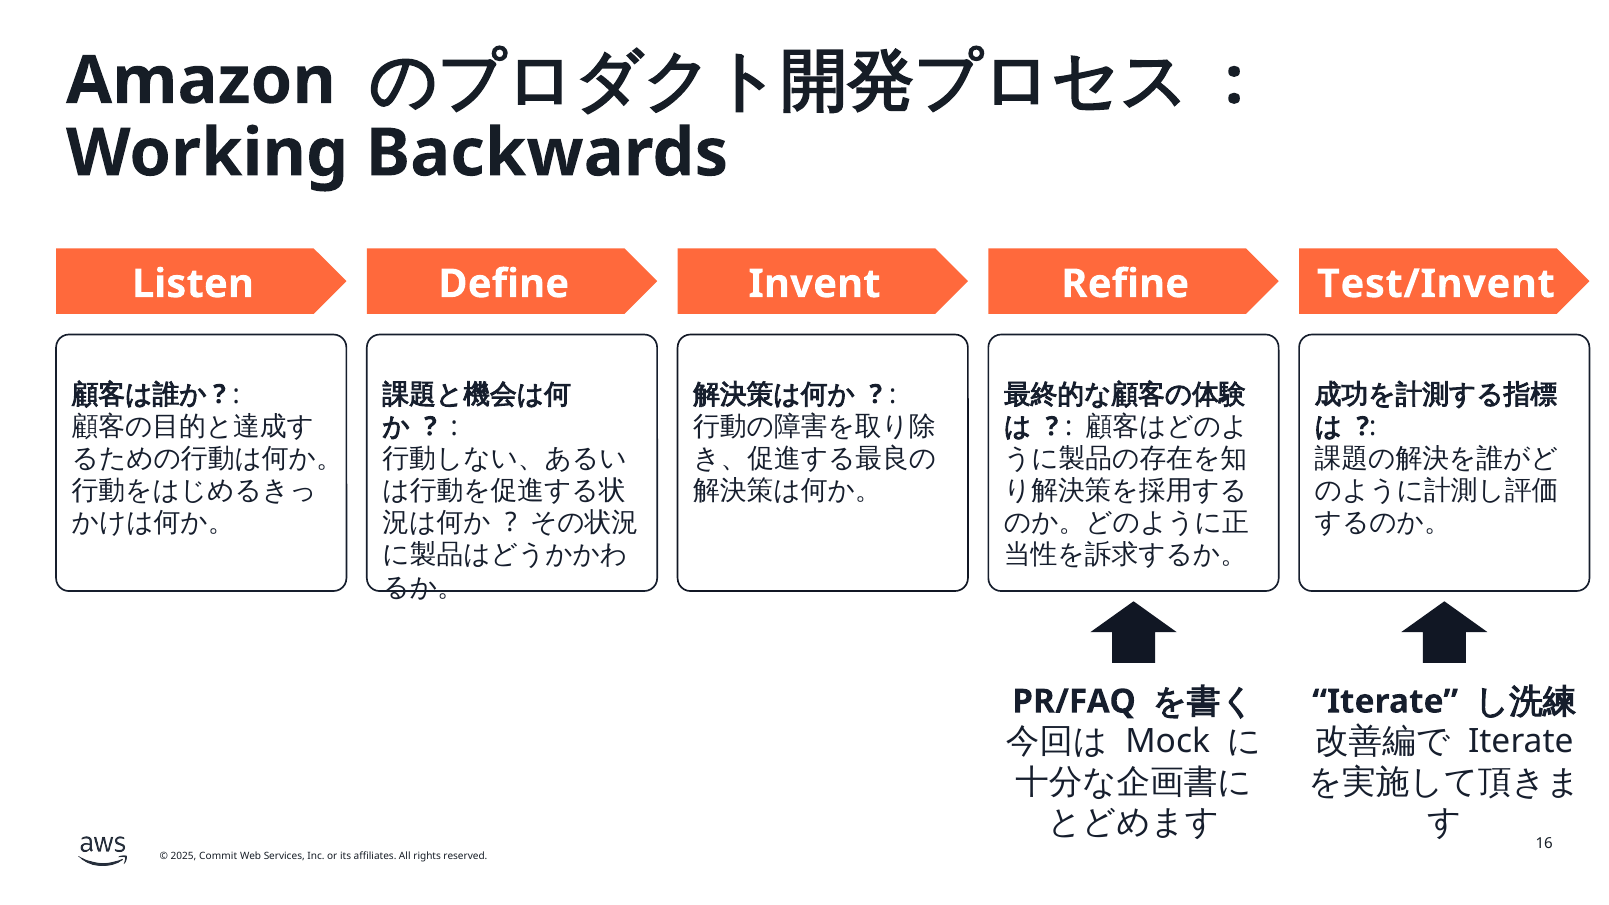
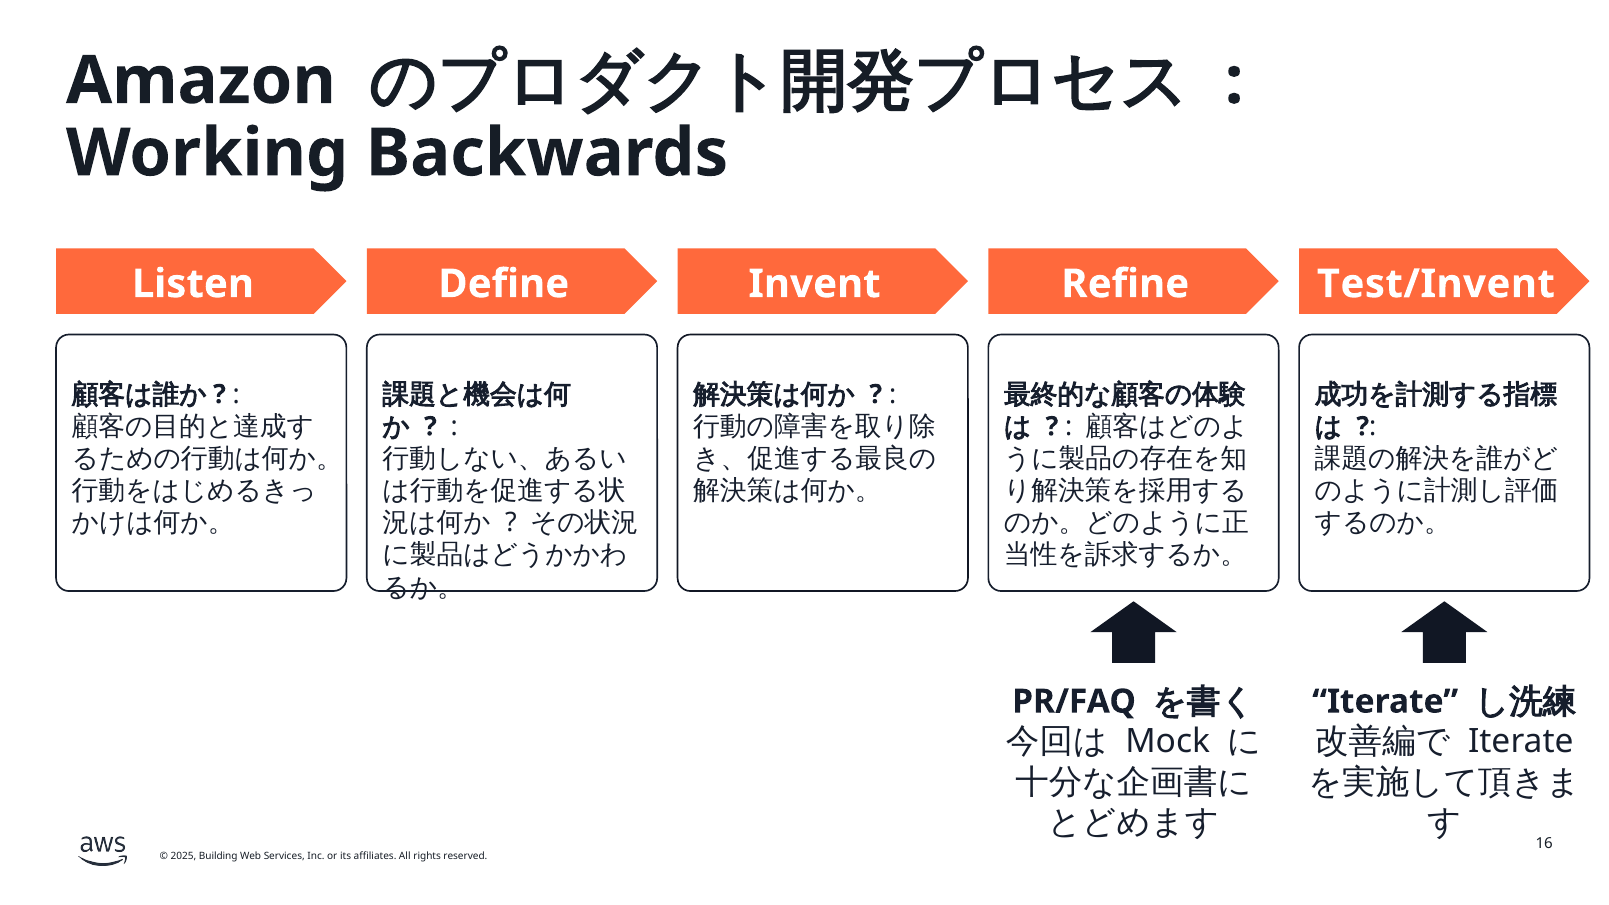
Commit: Commit -> Building
